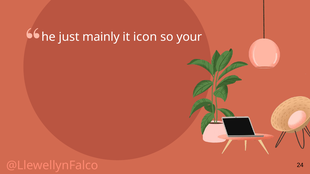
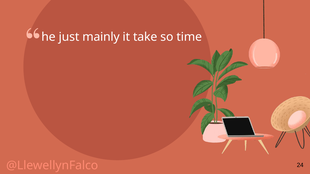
icon: icon -> take
your: your -> time
